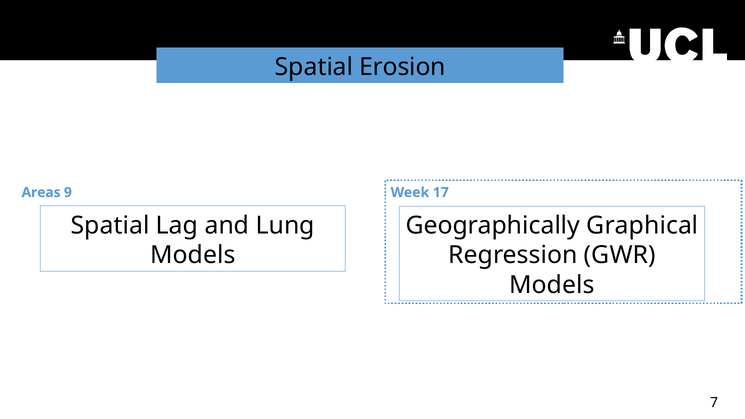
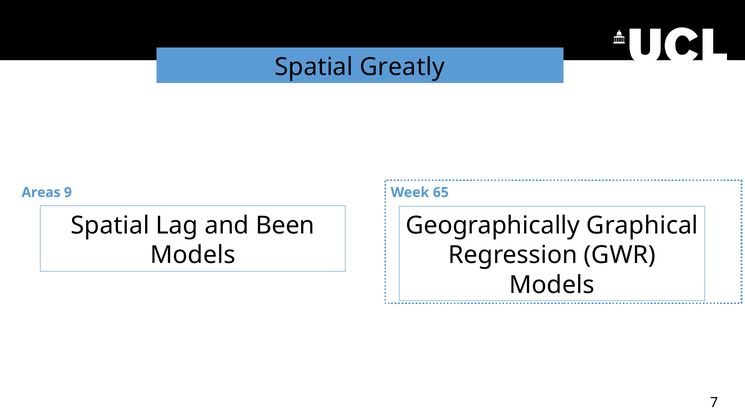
Erosion: Erosion -> Greatly
17: 17 -> 65
Lung: Lung -> Been
